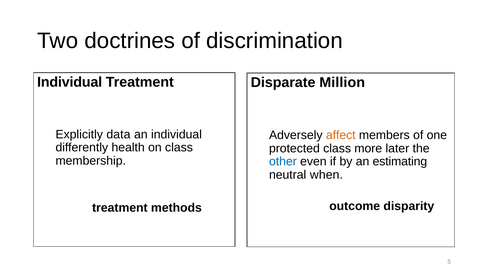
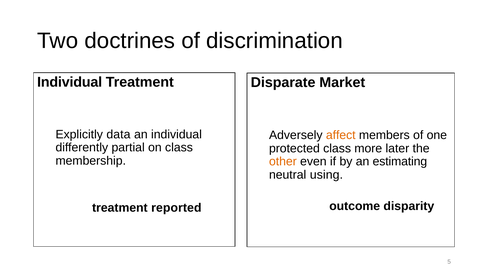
Million: Million -> Market
health: health -> partial
other colour: blue -> orange
when: when -> using
methods: methods -> reported
